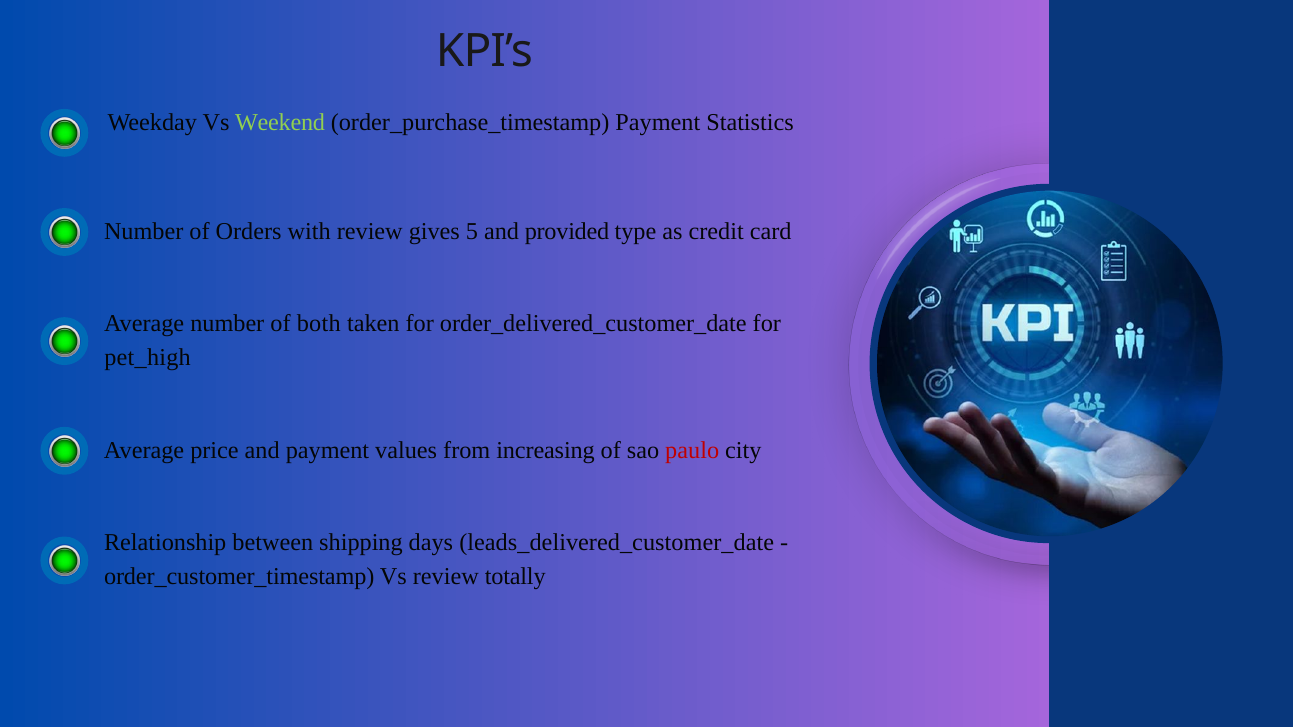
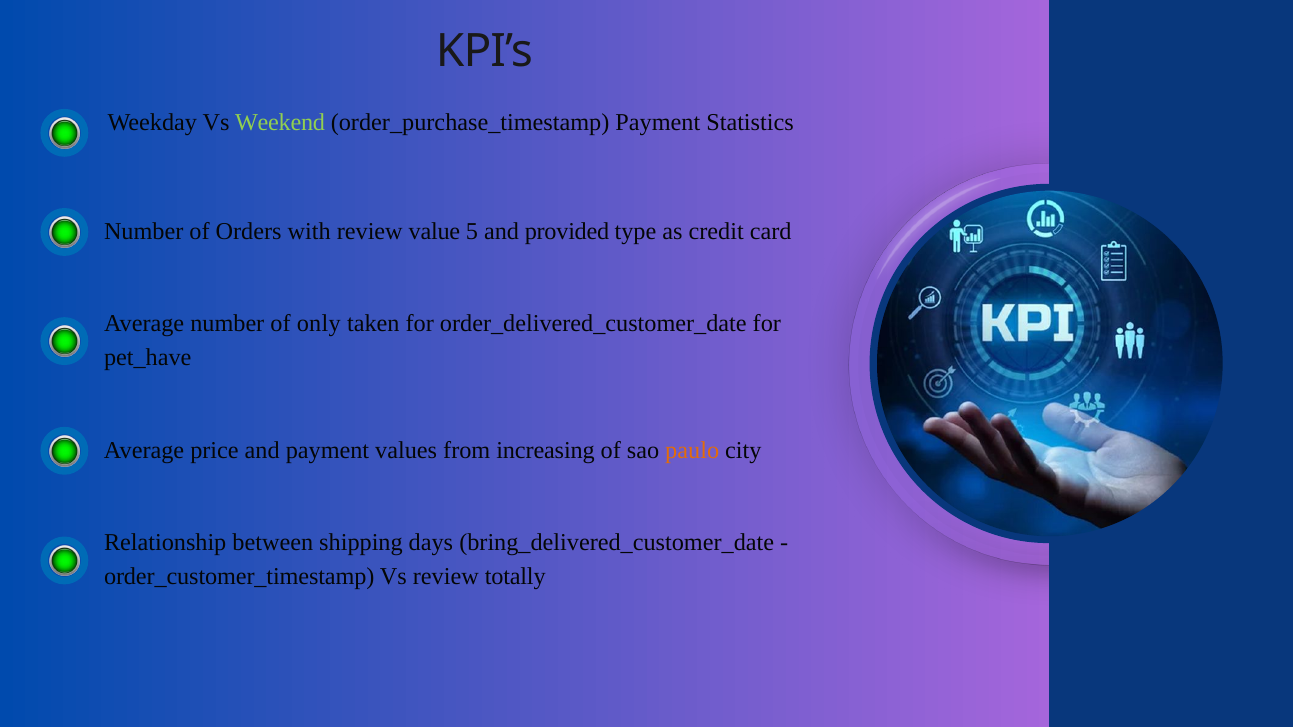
gives: gives -> value
both: both -> only
pet_high: pet_high -> pet_have
paulo colour: red -> orange
leads_delivered_customer_date: leads_delivered_customer_date -> bring_delivered_customer_date
